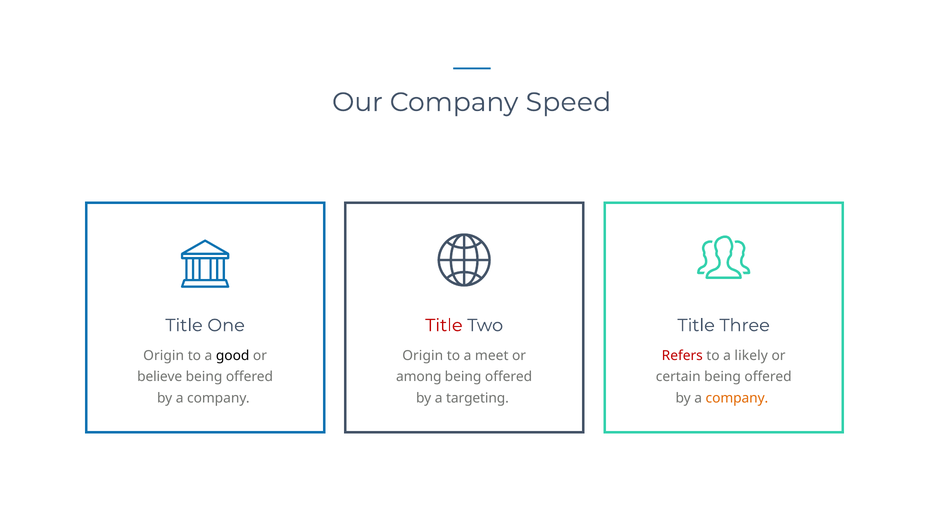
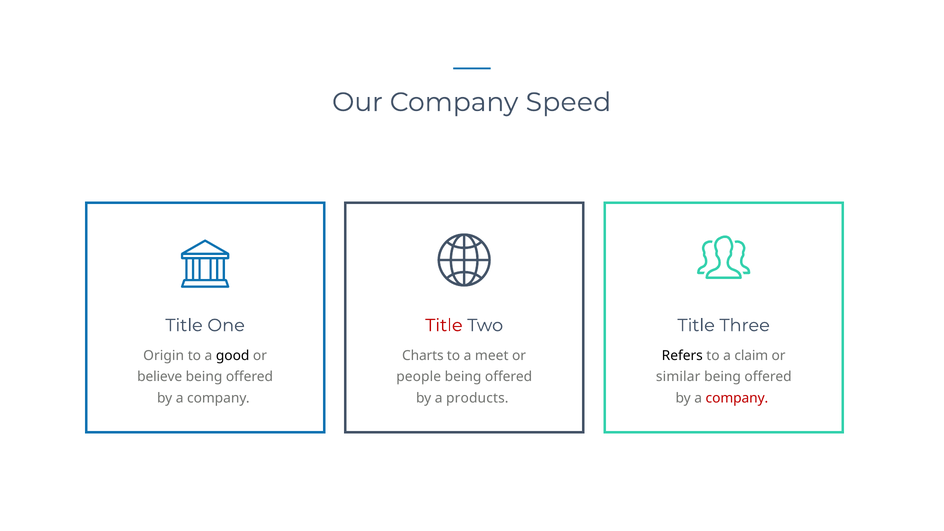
Origin at (423, 356): Origin -> Charts
Refers colour: red -> black
likely: likely -> claim
among: among -> people
certain: certain -> similar
targeting: targeting -> products
company at (737, 398) colour: orange -> red
